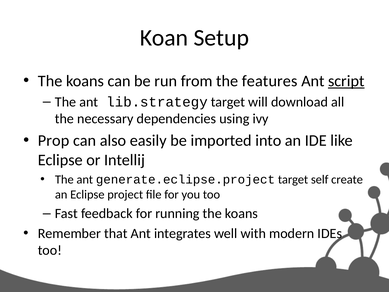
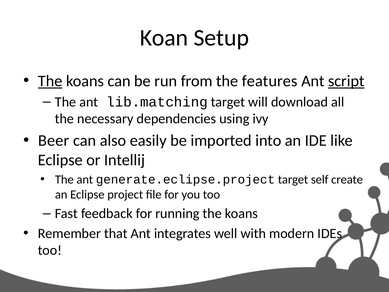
The at (50, 81) underline: none -> present
lib.strategy: lib.strategy -> lib.matching
Prop: Prop -> Beer
